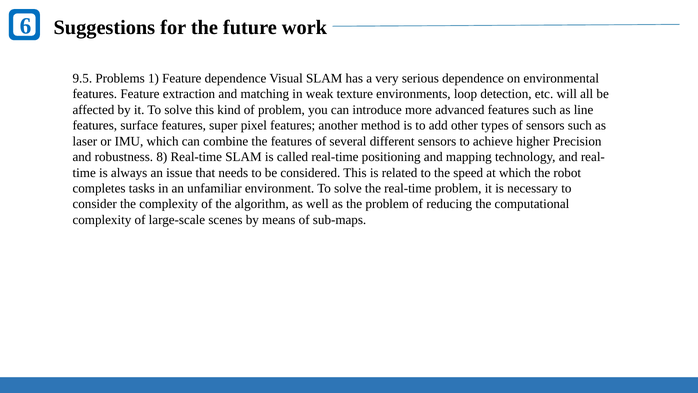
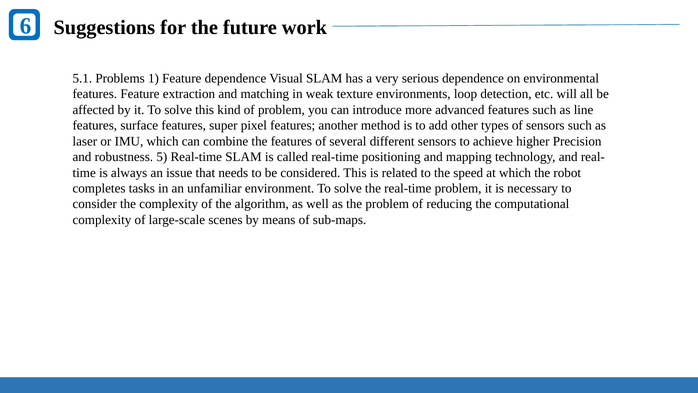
9.5: 9.5 -> 5.1
8: 8 -> 5
